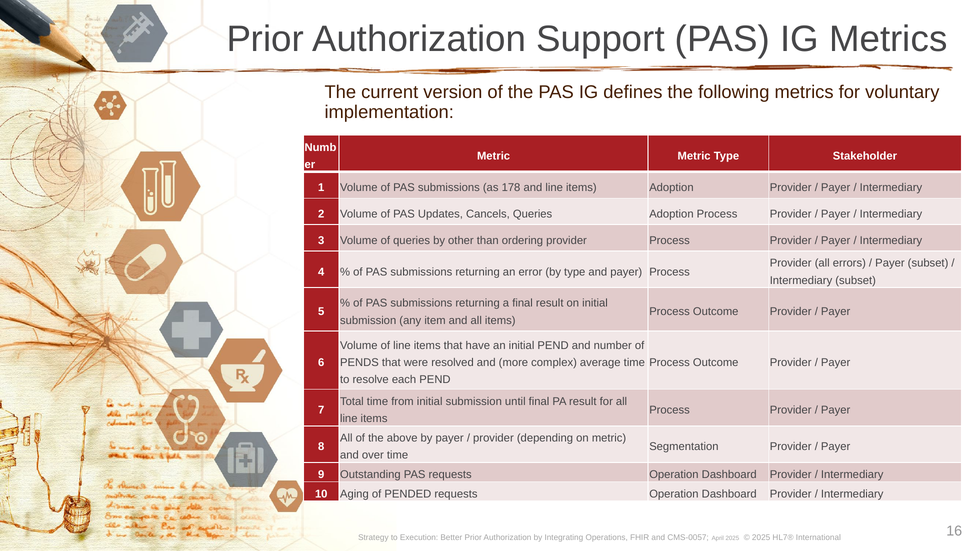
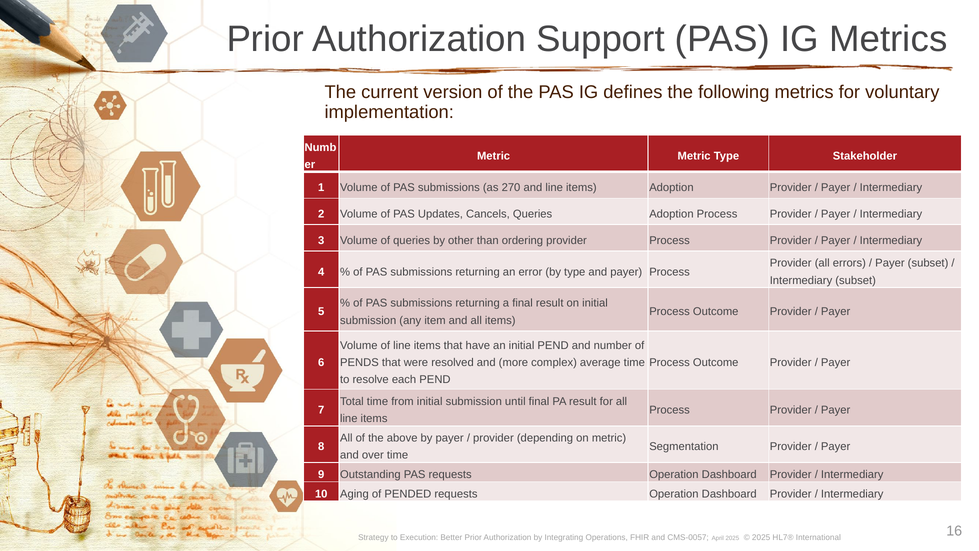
178: 178 -> 270
